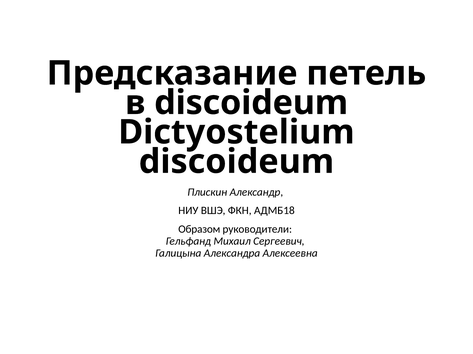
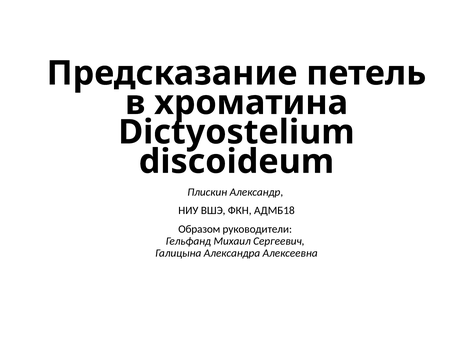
в discoideum: discoideum -> хроматина
